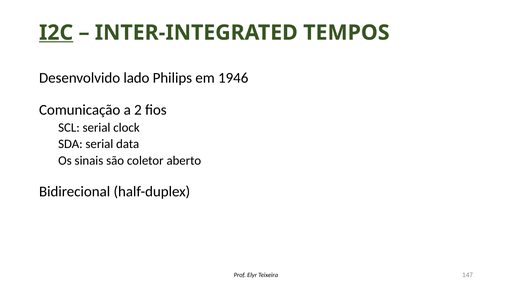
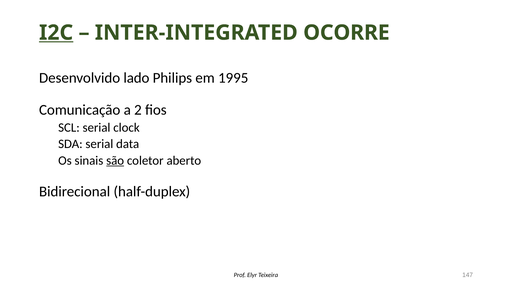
TEMPOS: TEMPOS -> OCORRE
1946: 1946 -> 1995
são underline: none -> present
